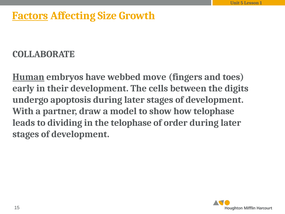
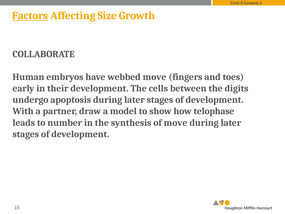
Human underline: present -> none
dividing: dividing -> number
the telophase: telophase -> synthesis
of order: order -> move
